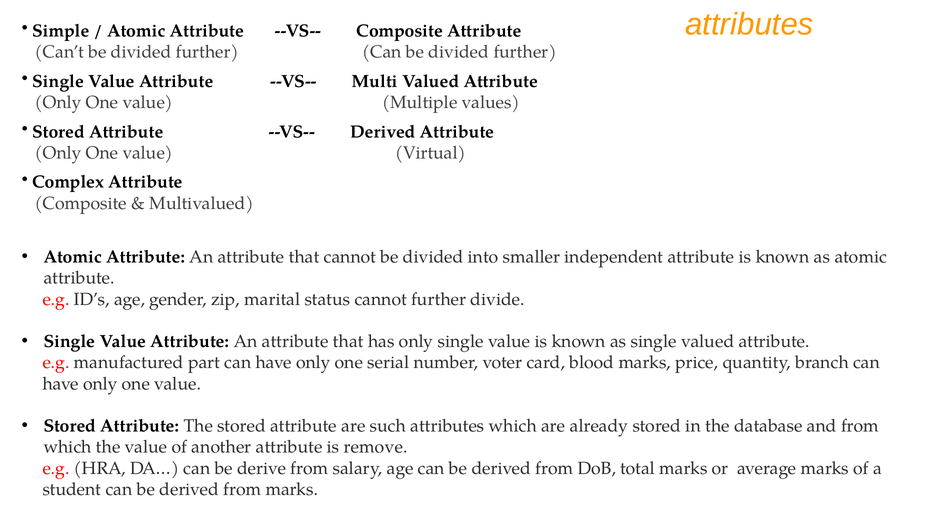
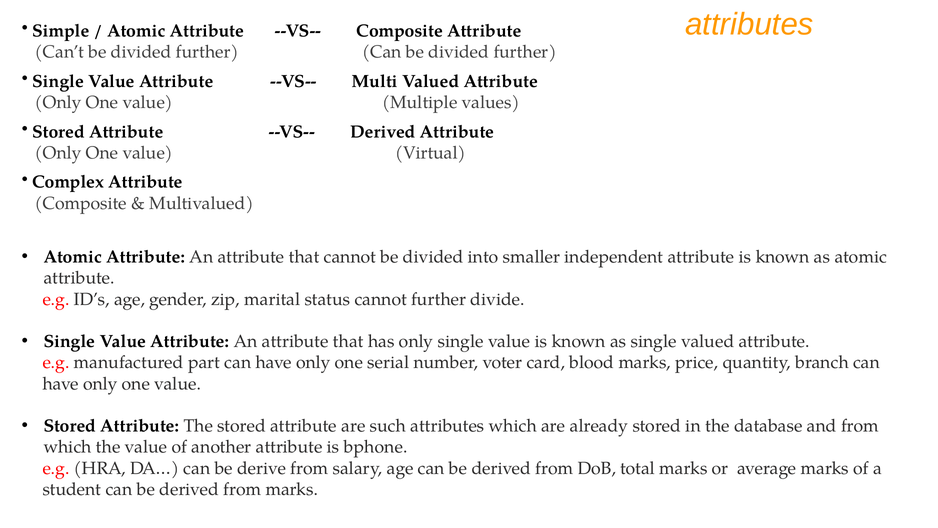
remove: remove -> bphone
